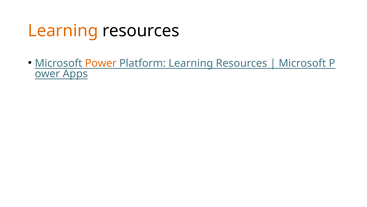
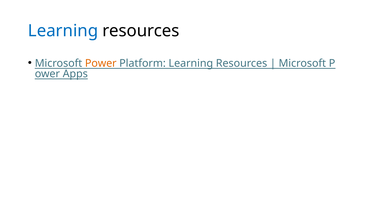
Learning at (63, 31) colour: orange -> blue
